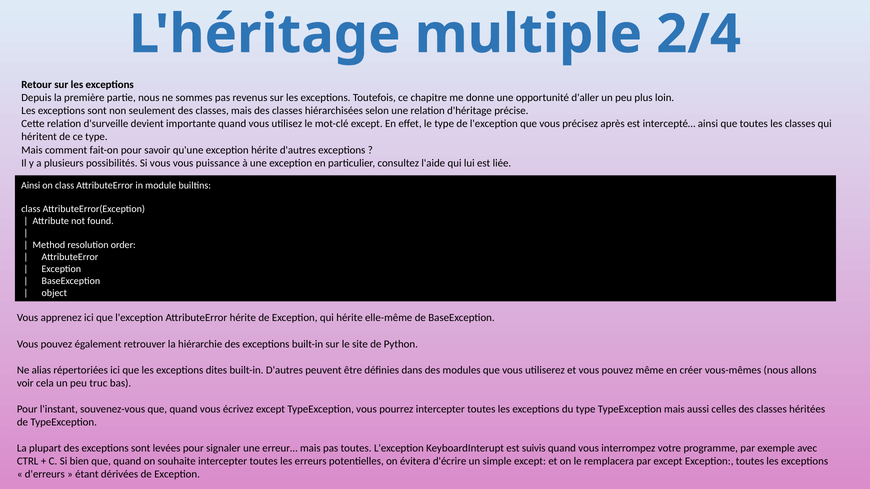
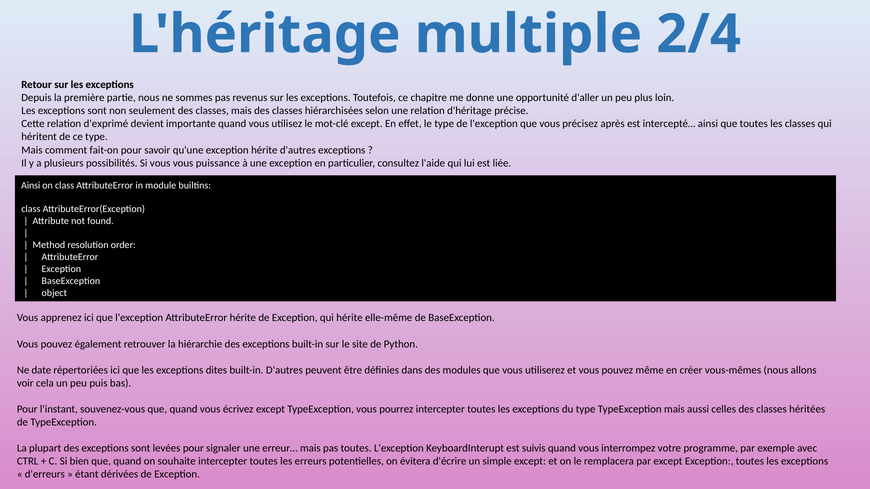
d'surveille: d'surveille -> d'exprimé
alias: alias -> date
truc: truc -> puis
